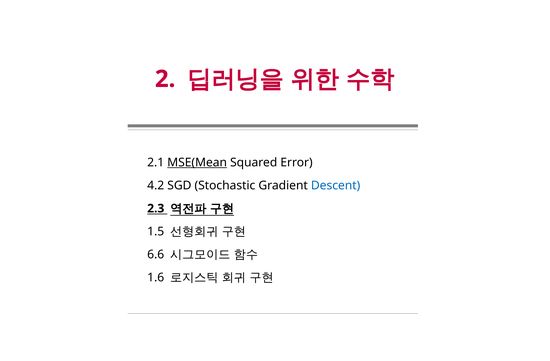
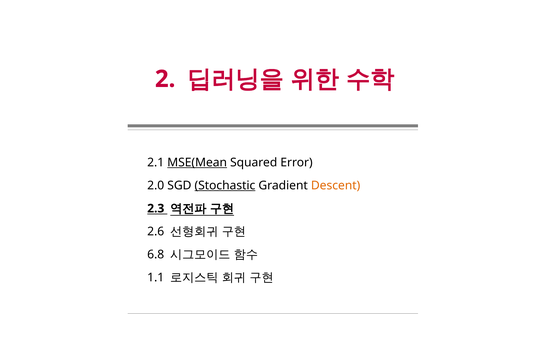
4.2: 4.2 -> 2.0
Stochastic underline: none -> present
Descent colour: blue -> orange
1.5: 1.5 -> 2.6
6.6: 6.6 -> 6.8
1.6: 1.6 -> 1.1
